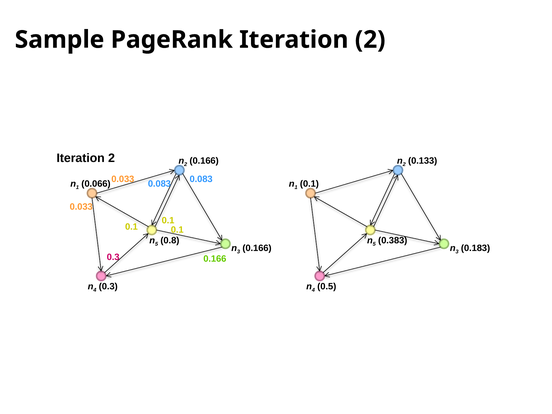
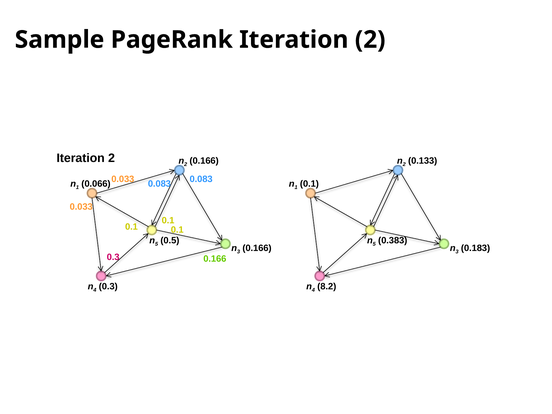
0.8: 0.8 -> 0.5
0.5: 0.5 -> 8.2
